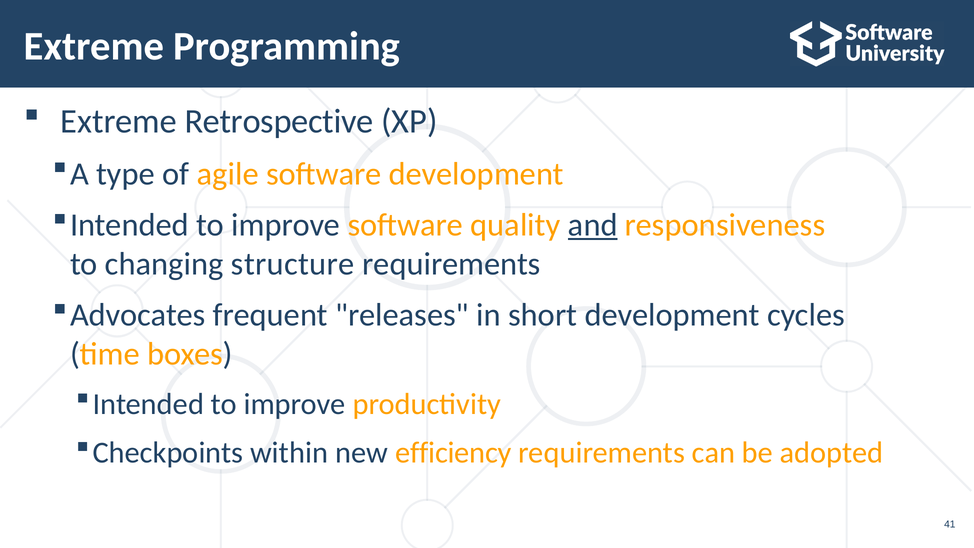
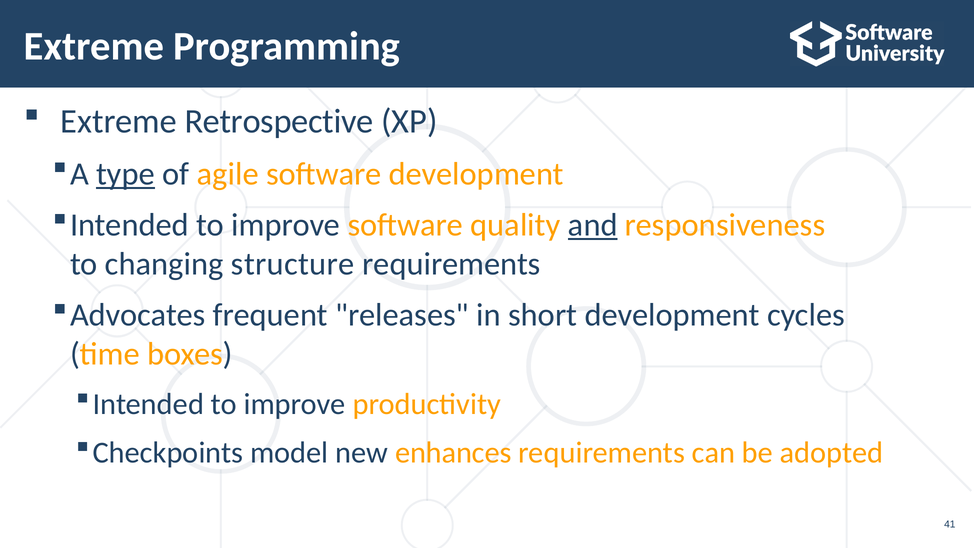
type underline: none -> present
within: within -> model
efficiency: efficiency -> enhances
